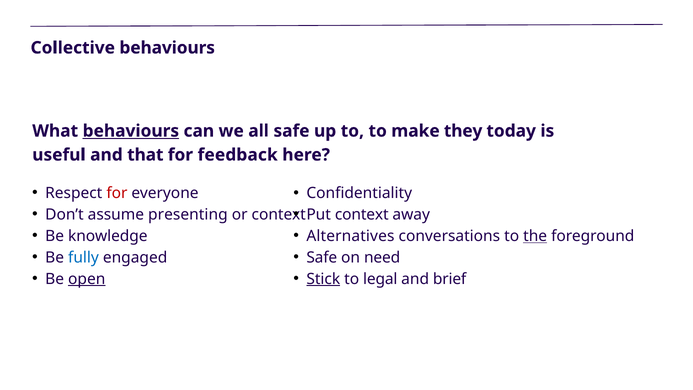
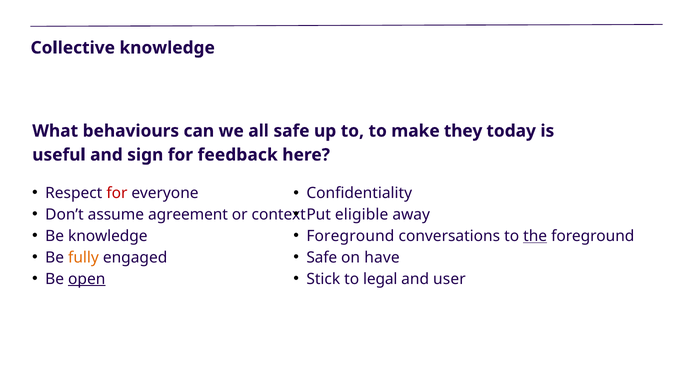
Collective behaviours: behaviours -> knowledge
behaviours at (131, 131) underline: present -> none
that: that -> sign
presenting: presenting -> agreement
Put context: context -> eligible
Alternatives at (350, 236): Alternatives -> Foreground
fully colour: blue -> orange
need: need -> have
Stick underline: present -> none
brief: brief -> user
